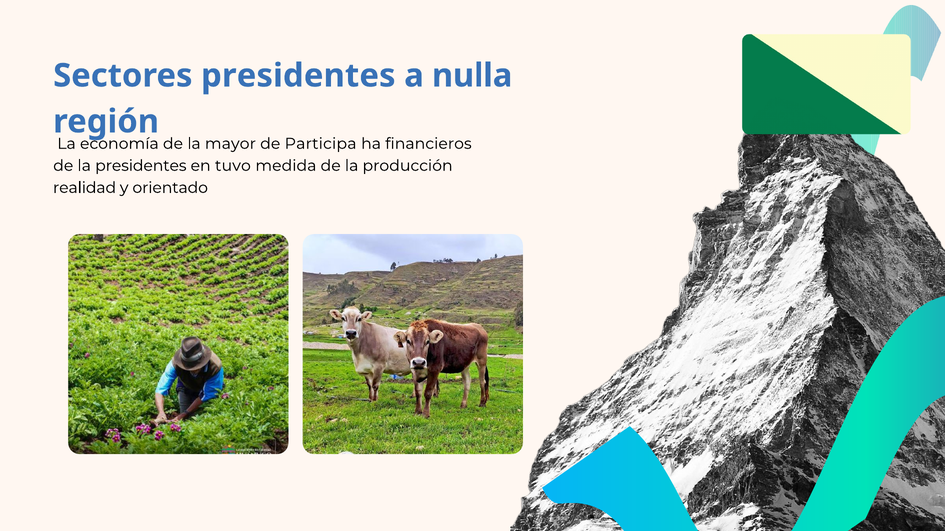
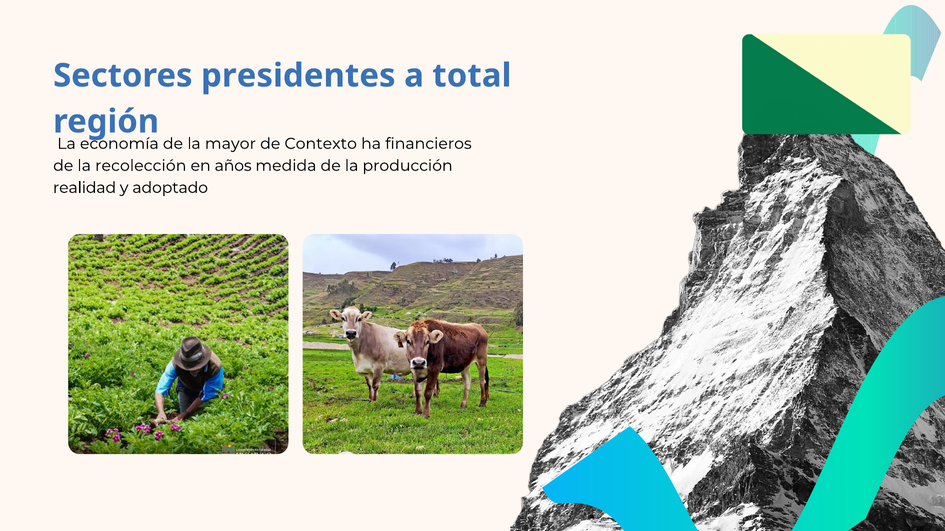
nulla: nulla -> total
Participa: Participa -> Contexto
la presidentes: presidentes -> recolección
tuvo: tuvo -> años
orientado: orientado -> adoptado
